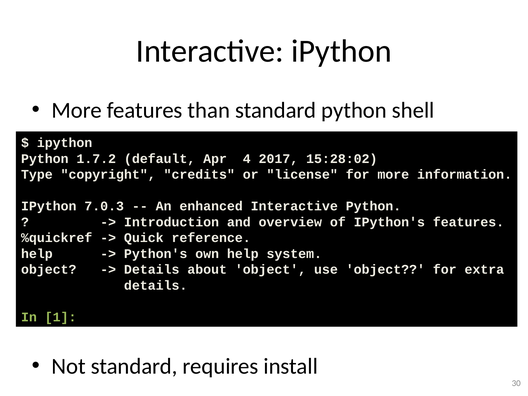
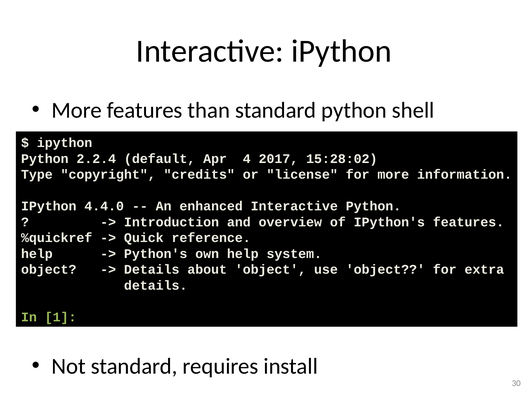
1.7.2: 1.7.2 -> 2.2.4
7.0.3: 7.0.3 -> 4.4.0
